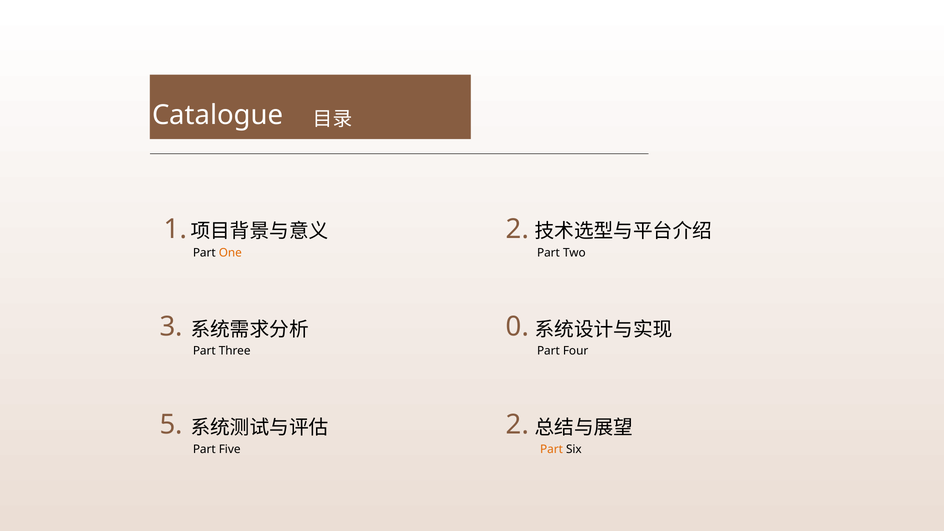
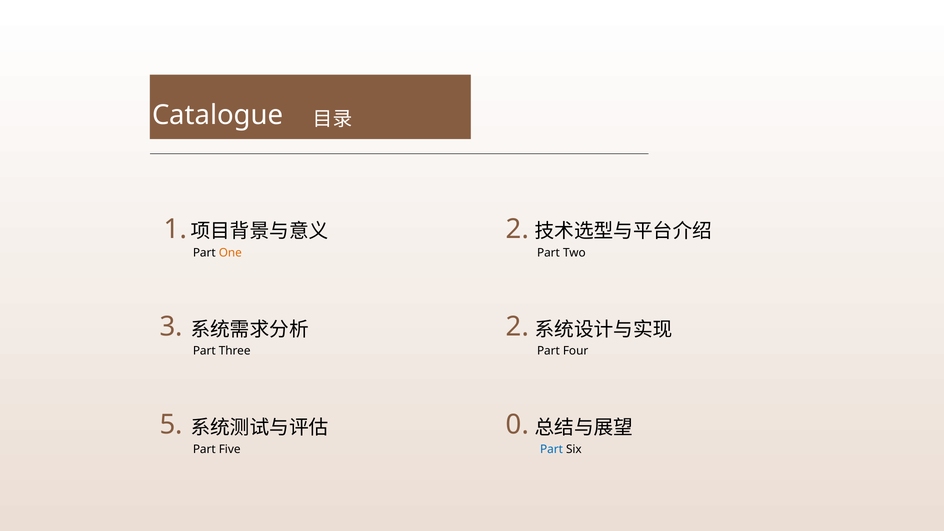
3 0: 0 -> 2
5 2: 2 -> 0
Part at (552, 449) colour: orange -> blue
